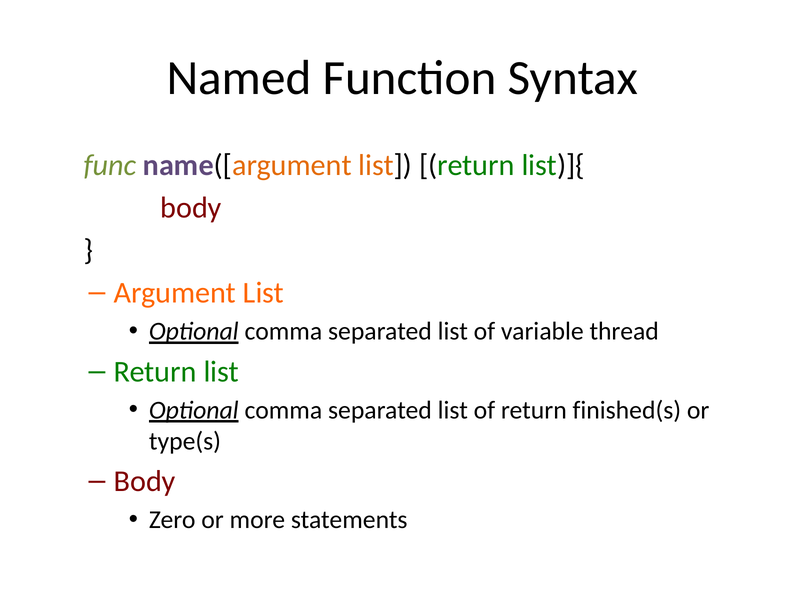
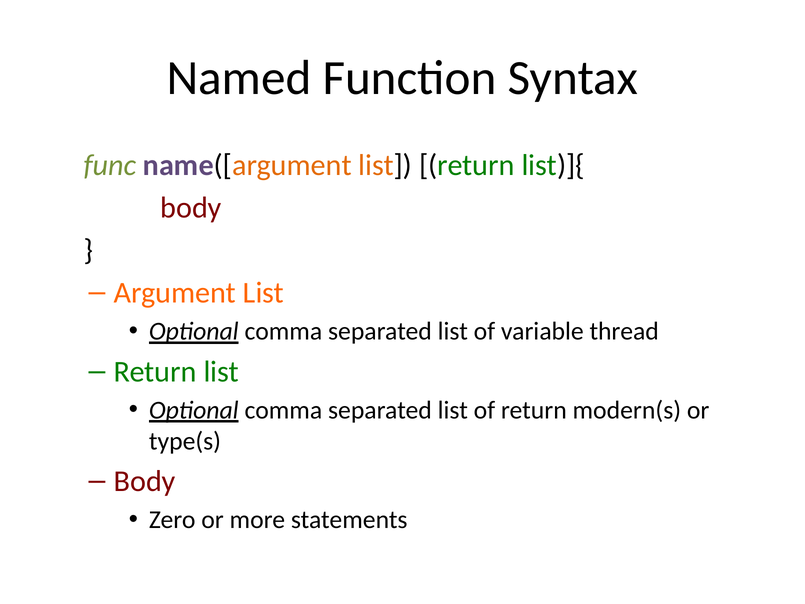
finished(s: finished(s -> modern(s
